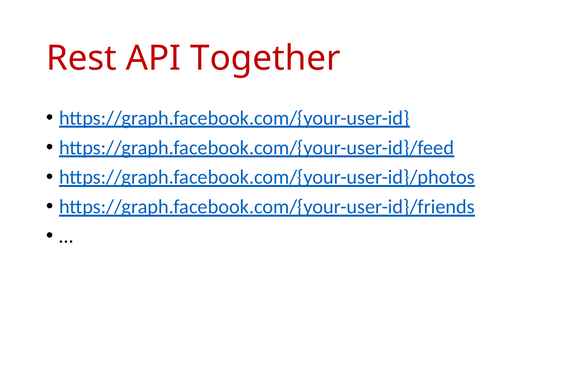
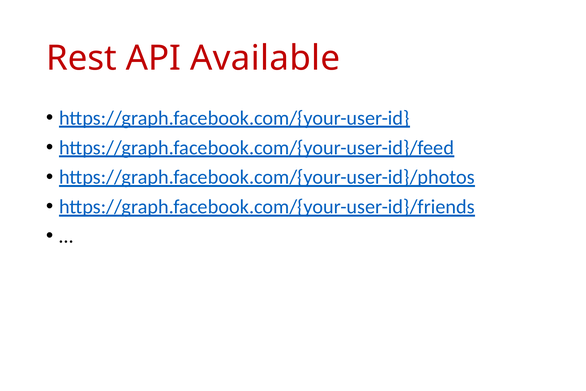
Together: Together -> Available
